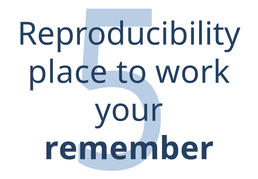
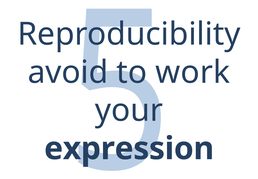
place: place -> avoid
remember: remember -> expression
